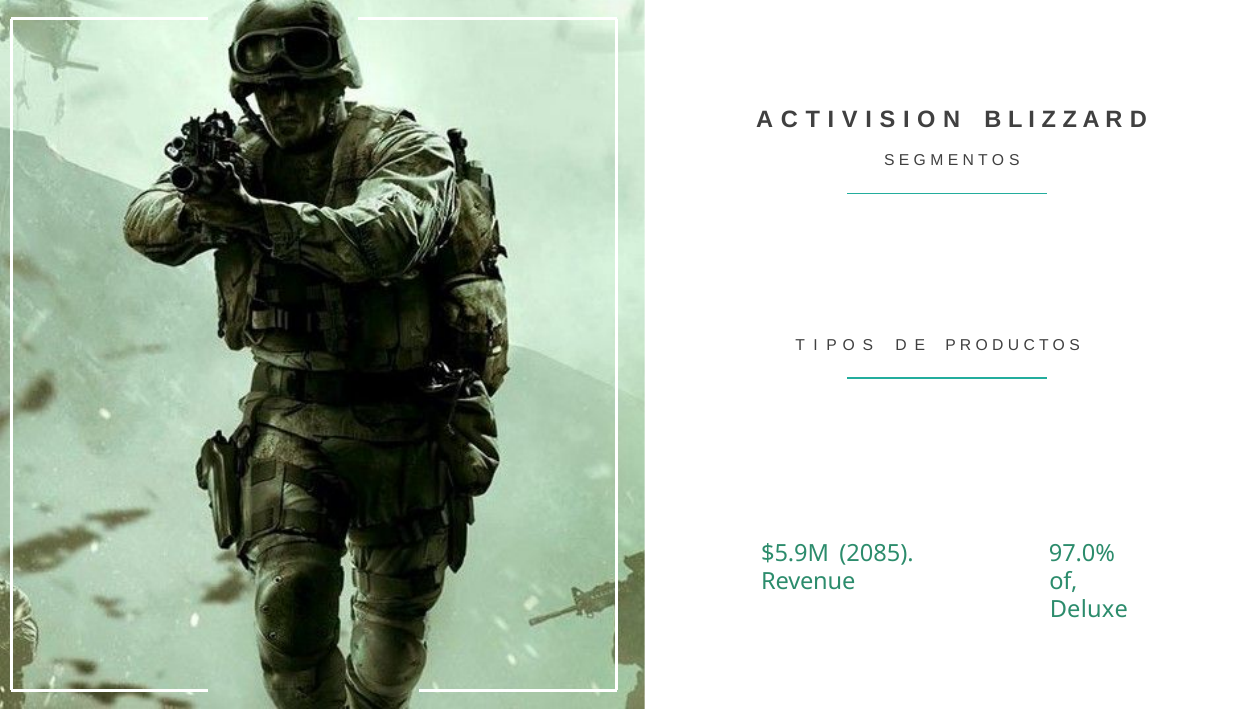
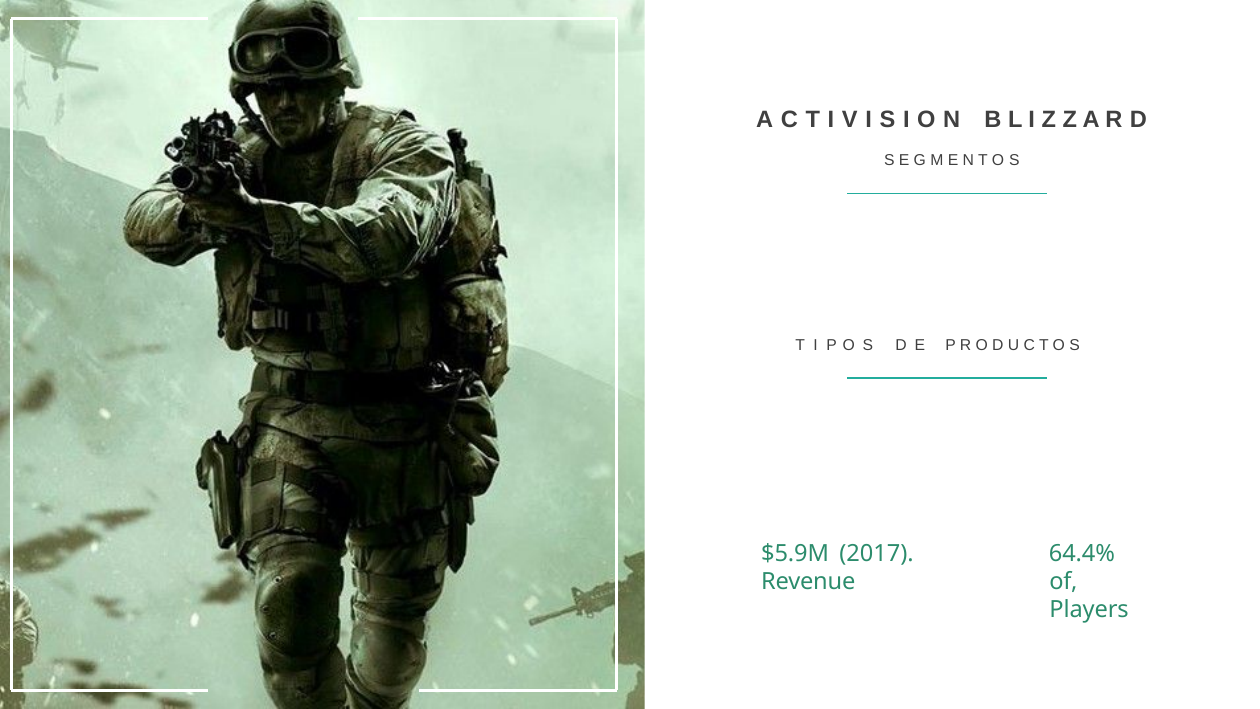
2085: 2085 -> 2017
97.0%: 97.0% -> 64.4%
Deluxe: Deluxe -> Players
